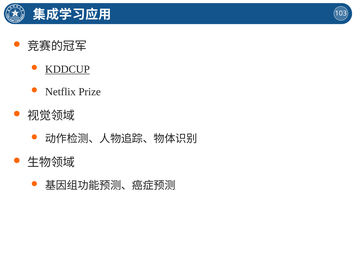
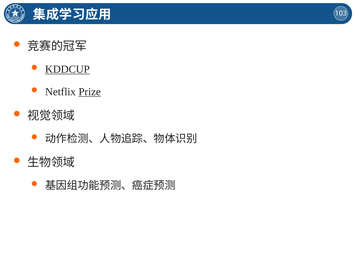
Prize underline: none -> present
